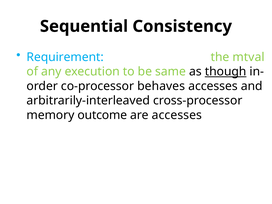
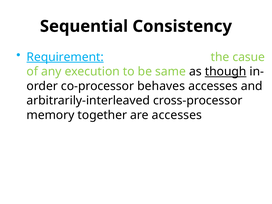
Requirement underline: none -> present
mtval: mtval -> casue
outcome: outcome -> together
